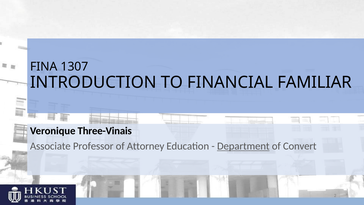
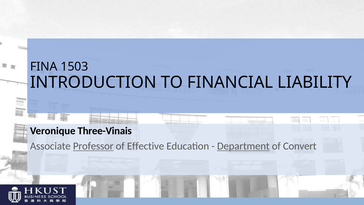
1307: 1307 -> 1503
FAMILIAR: FAMILIAR -> LIABILITY
Professor underline: none -> present
Attorney: Attorney -> Effective
